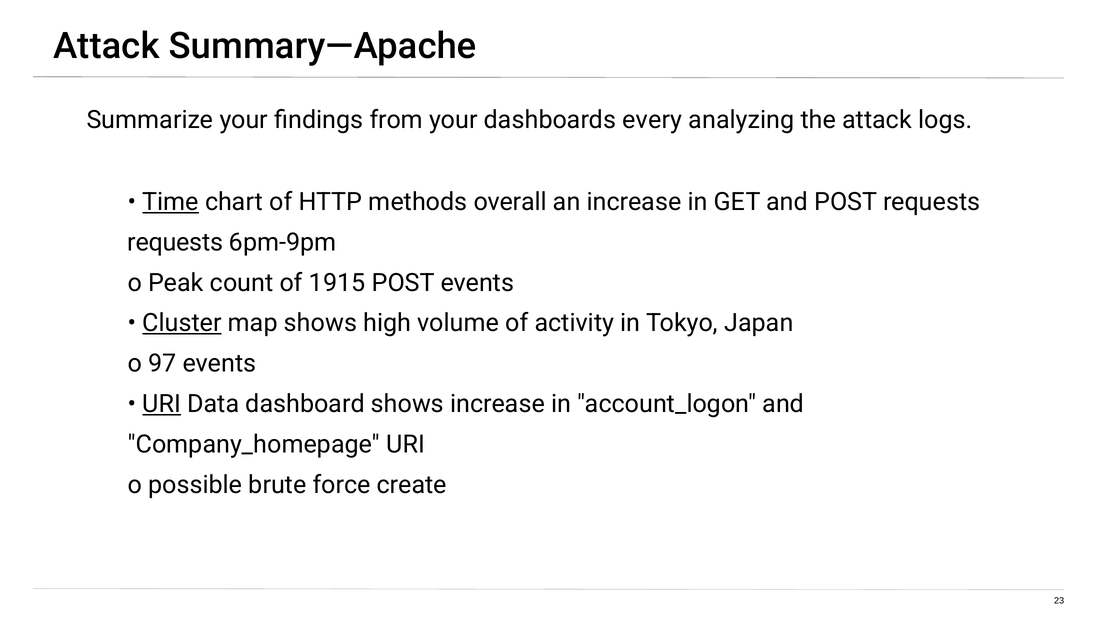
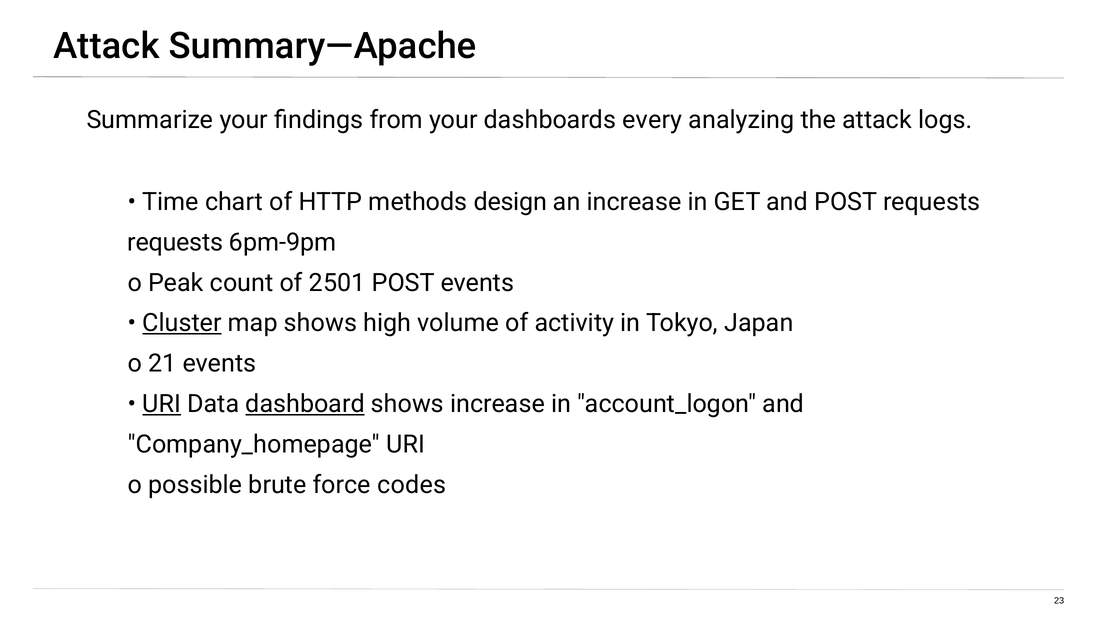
Time underline: present -> none
overall: overall -> design
1915: 1915 -> 2501
97: 97 -> 21
dashboard underline: none -> present
create: create -> codes
